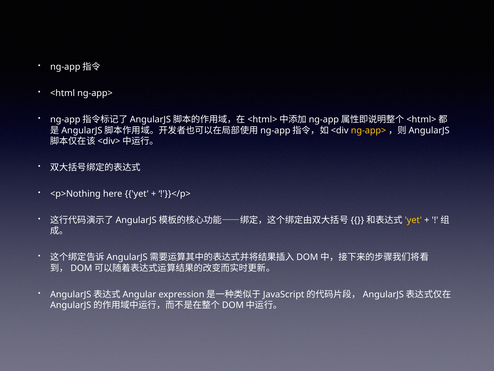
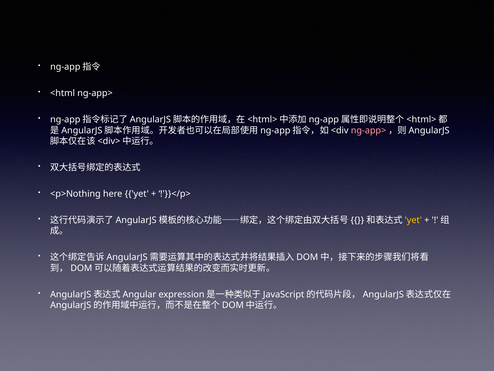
ng-app> at (369, 130) colour: yellow -> pink
